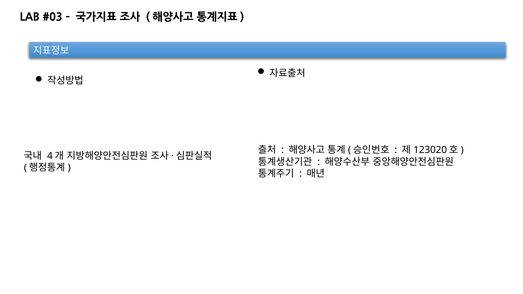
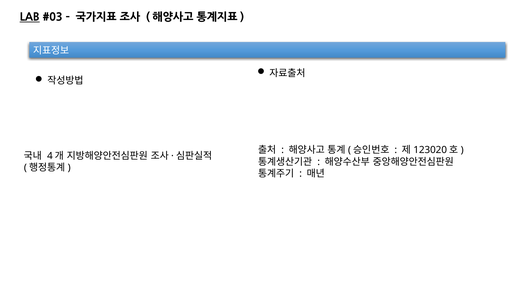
LAB underline: none -> present
